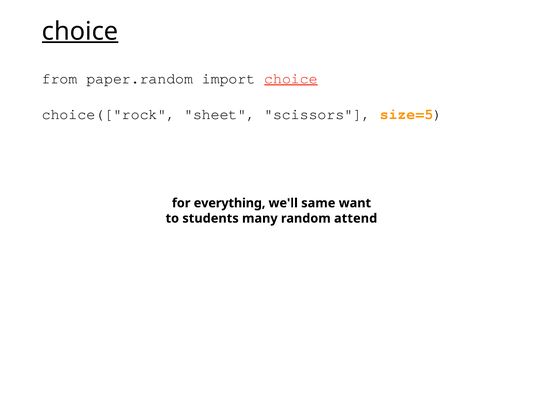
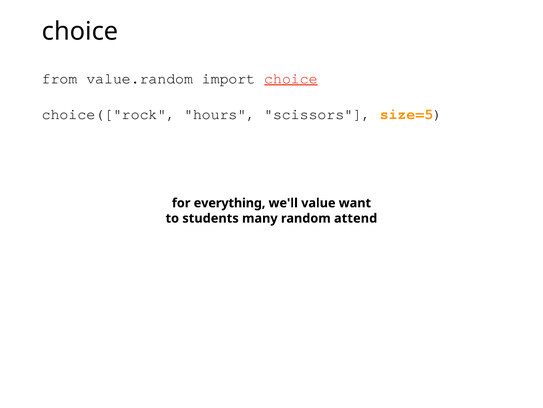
choice at (80, 31) underline: present -> none
paper.random: paper.random -> value.random
sheet: sheet -> hours
same: same -> value
